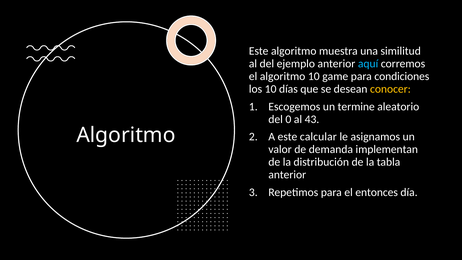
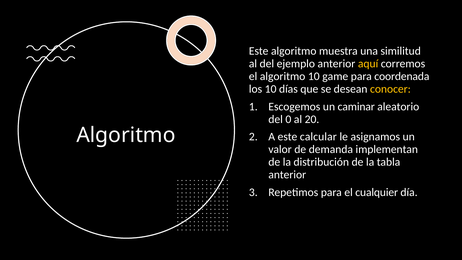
aquí colour: light blue -> yellow
condiciones: condiciones -> coordenada
termine: termine -> caminar
43: 43 -> 20
entonces: entonces -> cualquier
